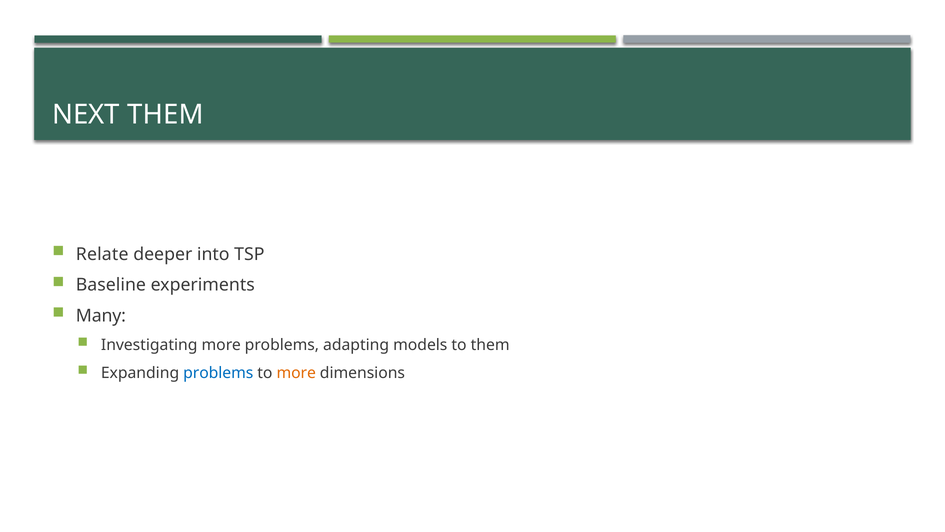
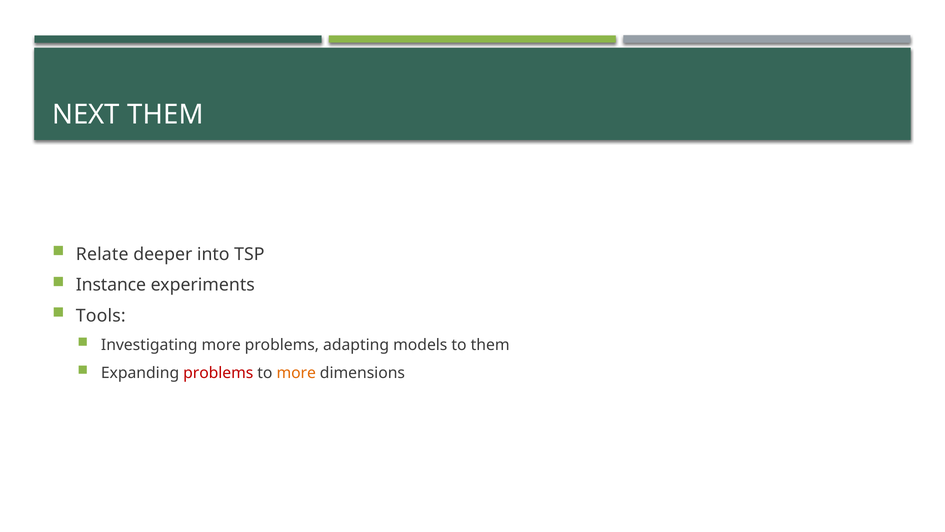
Baseline: Baseline -> Instance
Many: Many -> Tools
problems at (218, 373) colour: blue -> red
